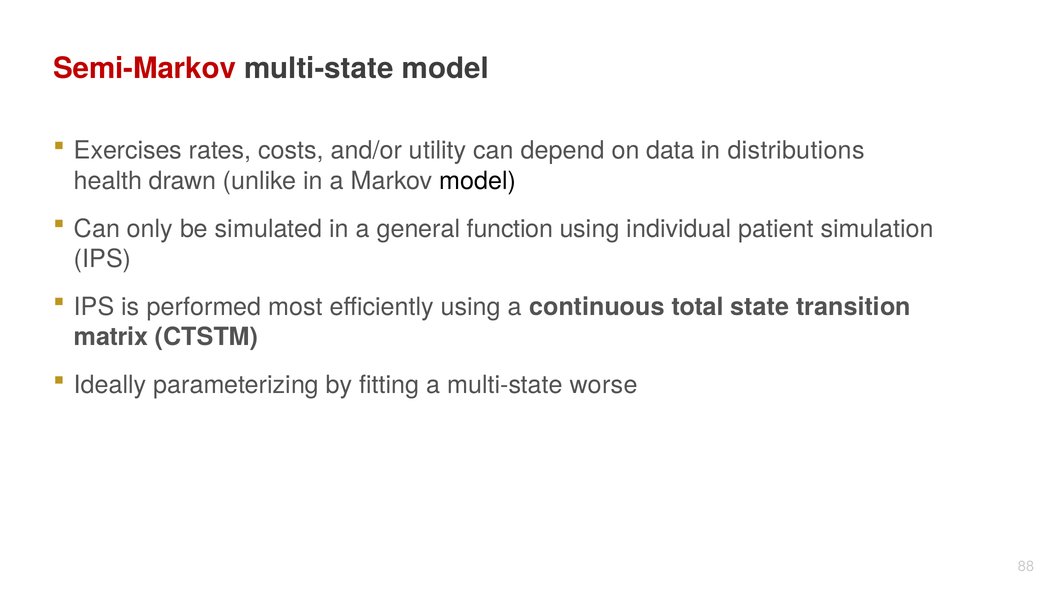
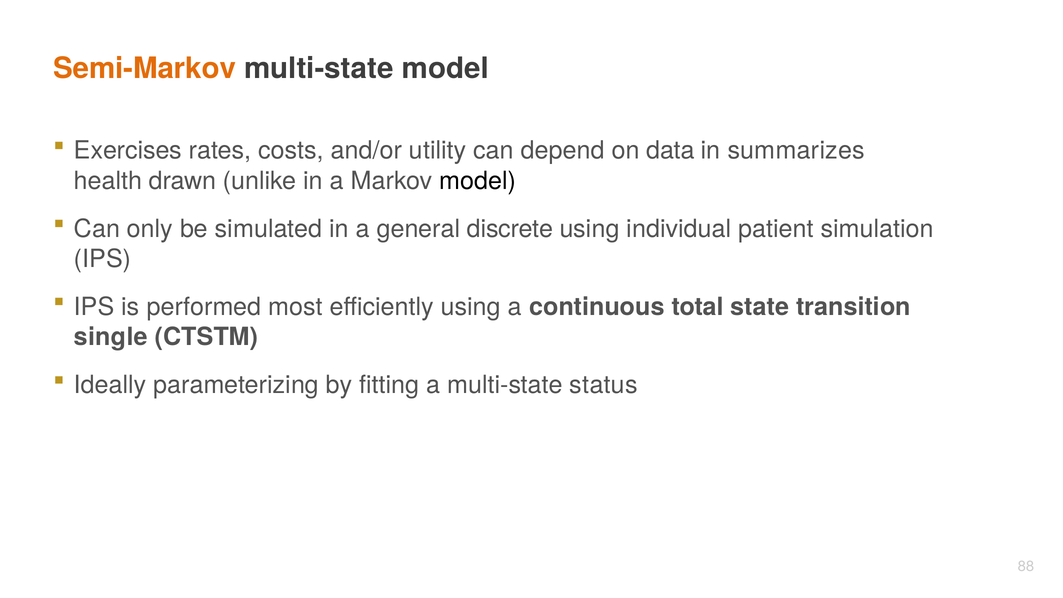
Semi-Markov colour: red -> orange
distributions: distributions -> summarizes
function: function -> discrete
matrix: matrix -> single
worse: worse -> status
